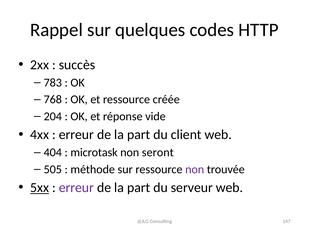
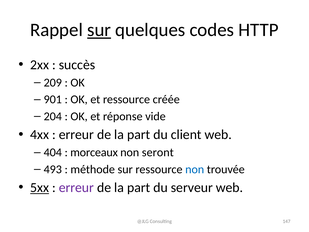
sur at (99, 30) underline: none -> present
783: 783 -> 209
768: 768 -> 901
microtask: microtask -> morceaux
505: 505 -> 493
non at (195, 169) colour: purple -> blue
